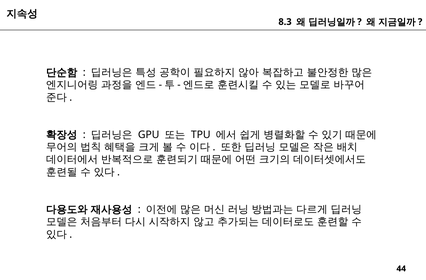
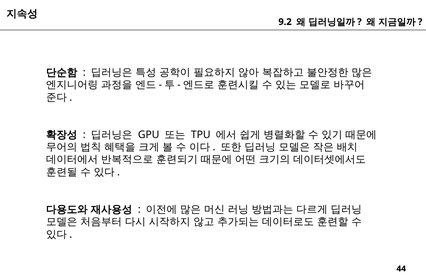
8.3: 8.3 -> 9.2
